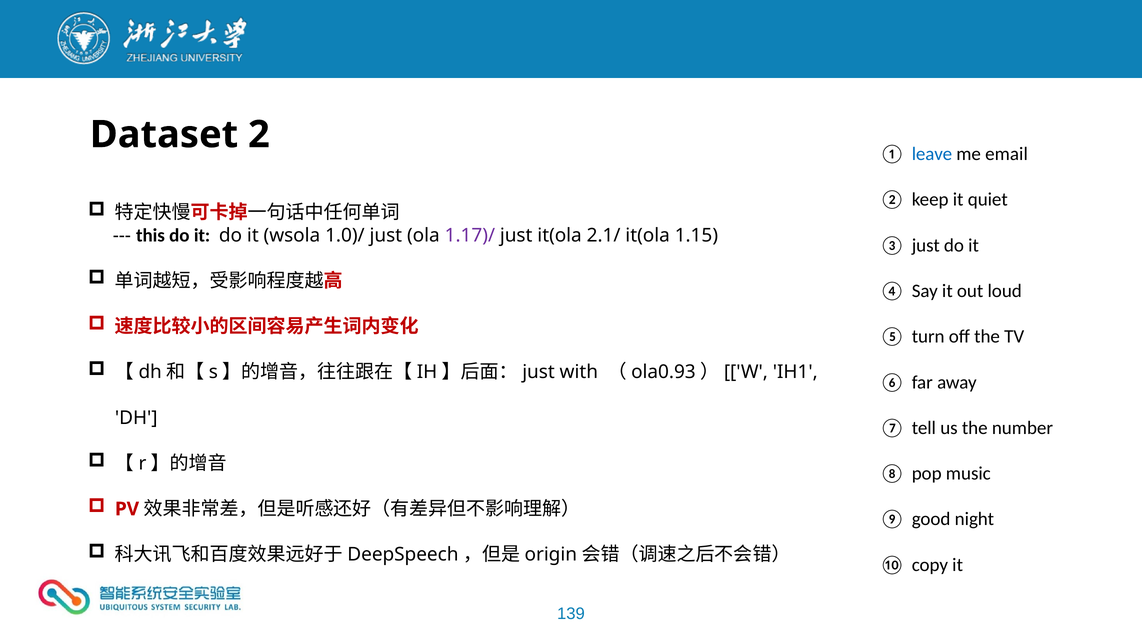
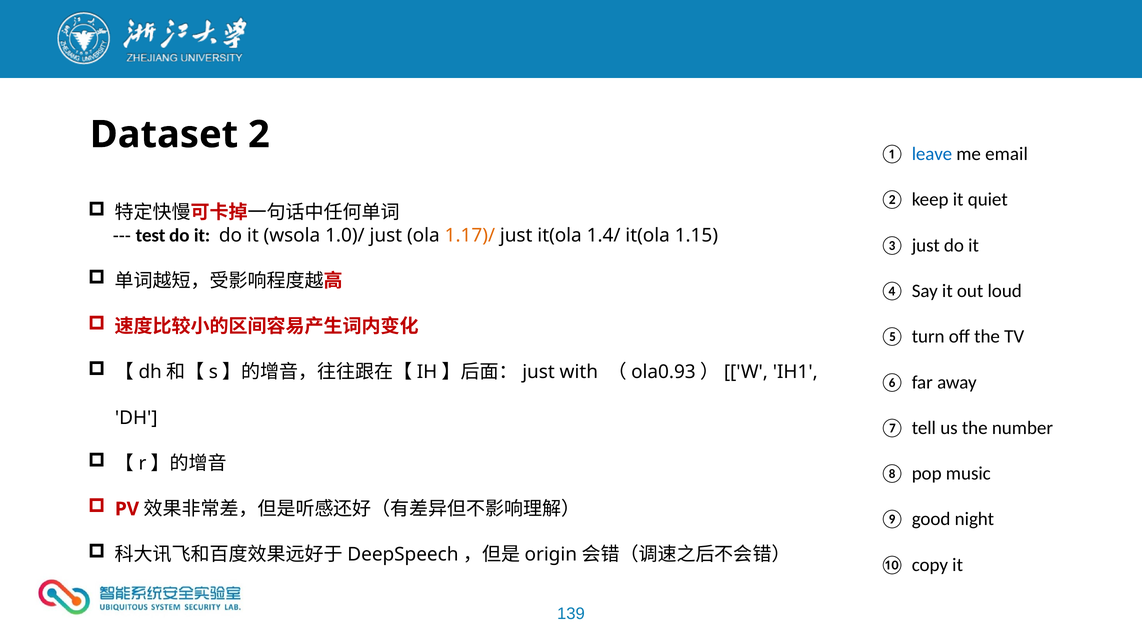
this: this -> test
1.17)/ colour: purple -> orange
2.1/: 2.1/ -> 1.4/
